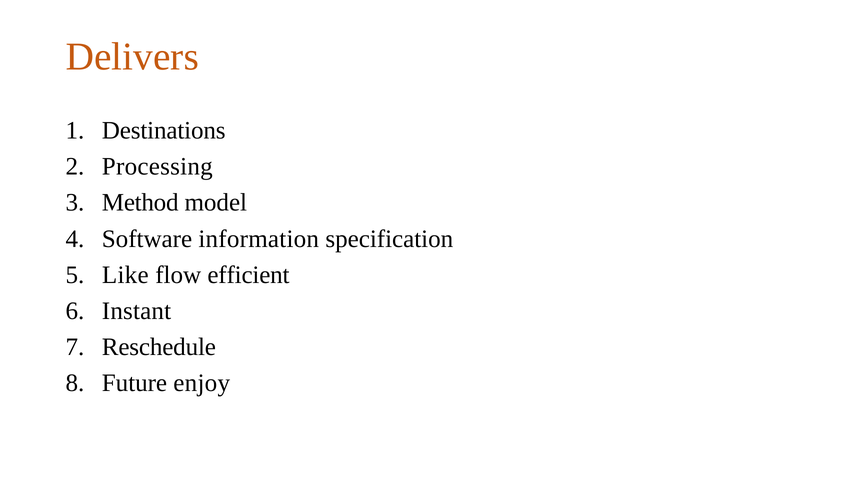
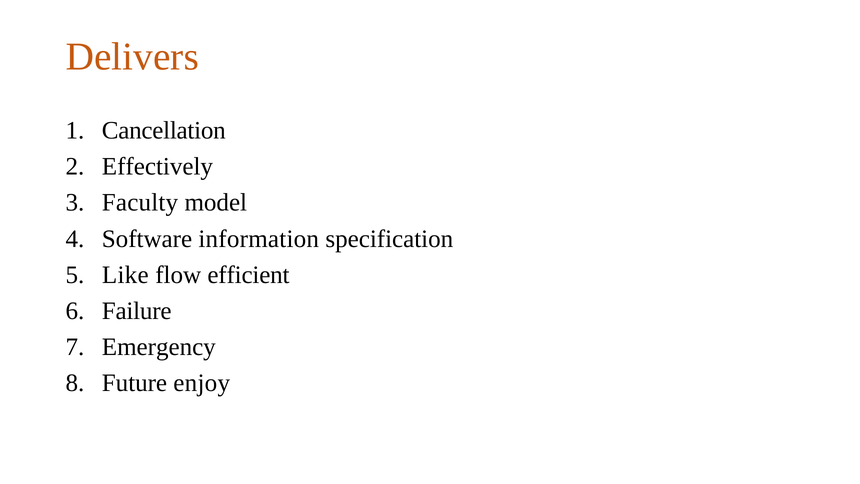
Destinations: Destinations -> Cancellation
Processing: Processing -> Effectively
Method: Method -> Faculty
Instant: Instant -> Failure
Reschedule: Reschedule -> Emergency
